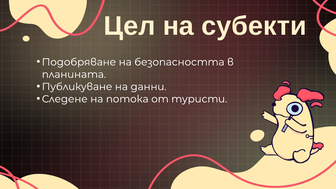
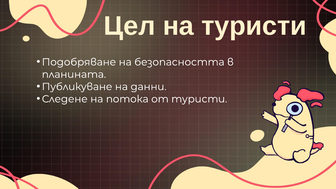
на субекти: субекти -> туристи
